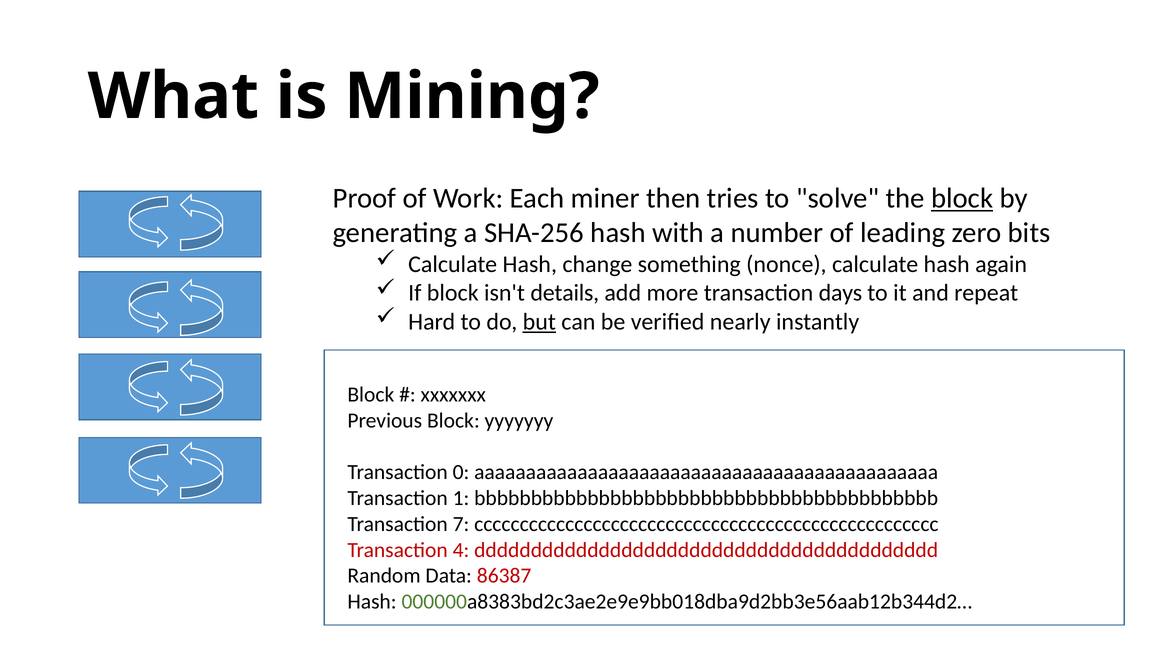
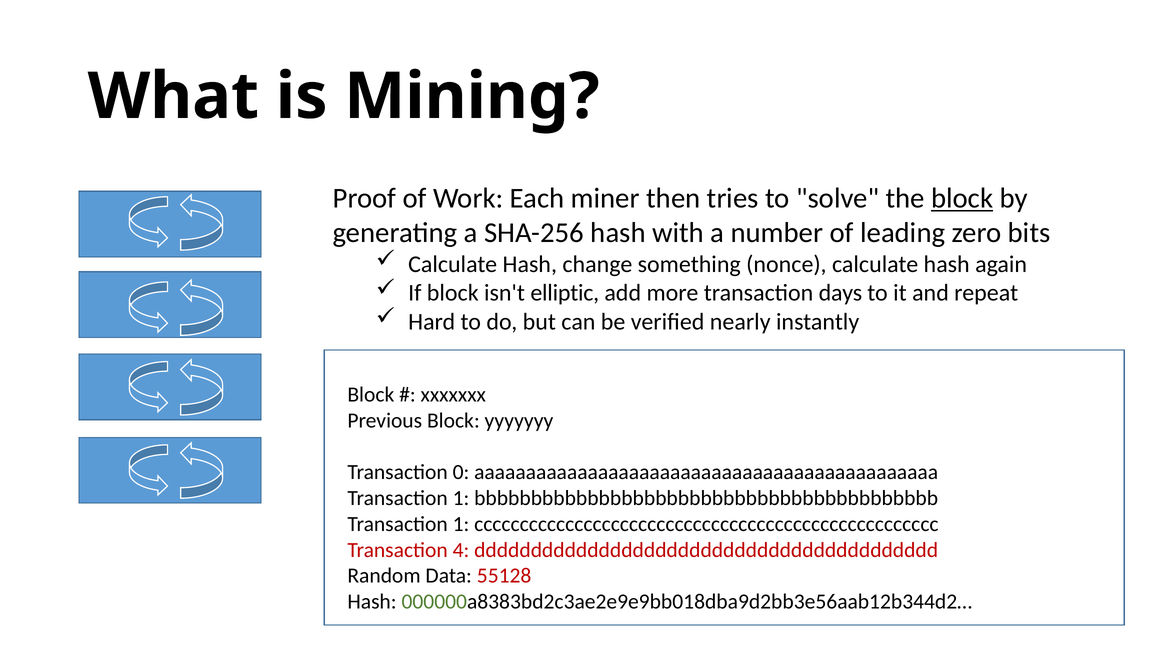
details: details -> elliptic
but underline: present -> none
7 at (461, 524): 7 -> 1
86387: 86387 -> 55128
